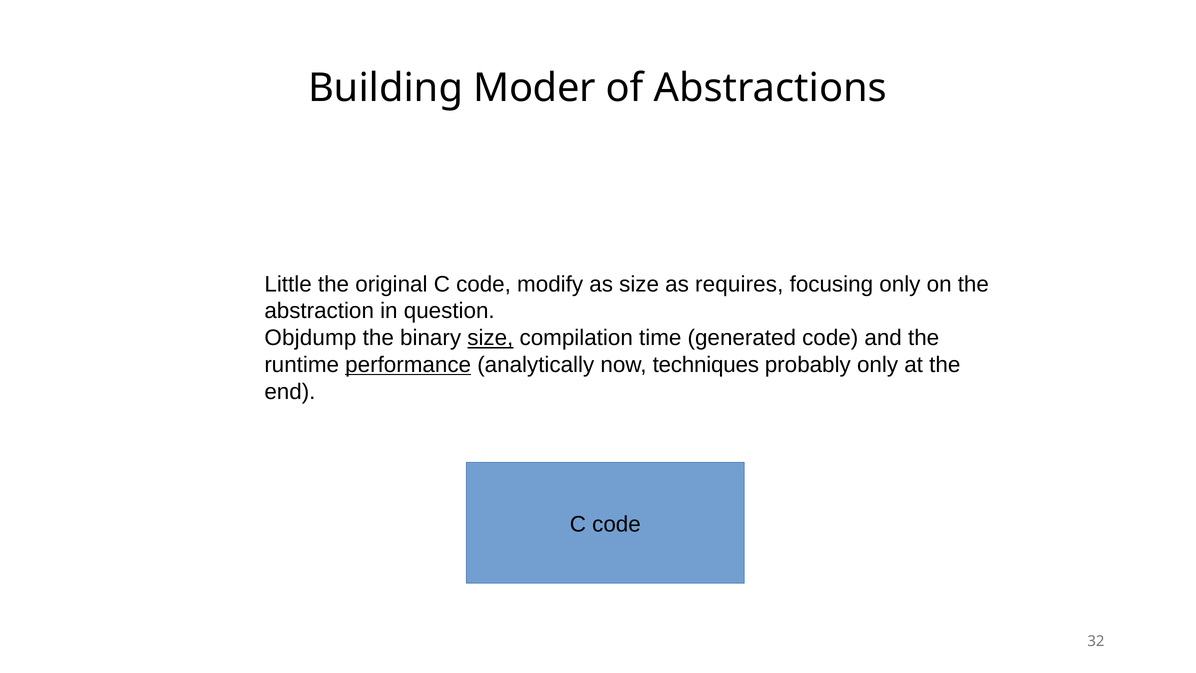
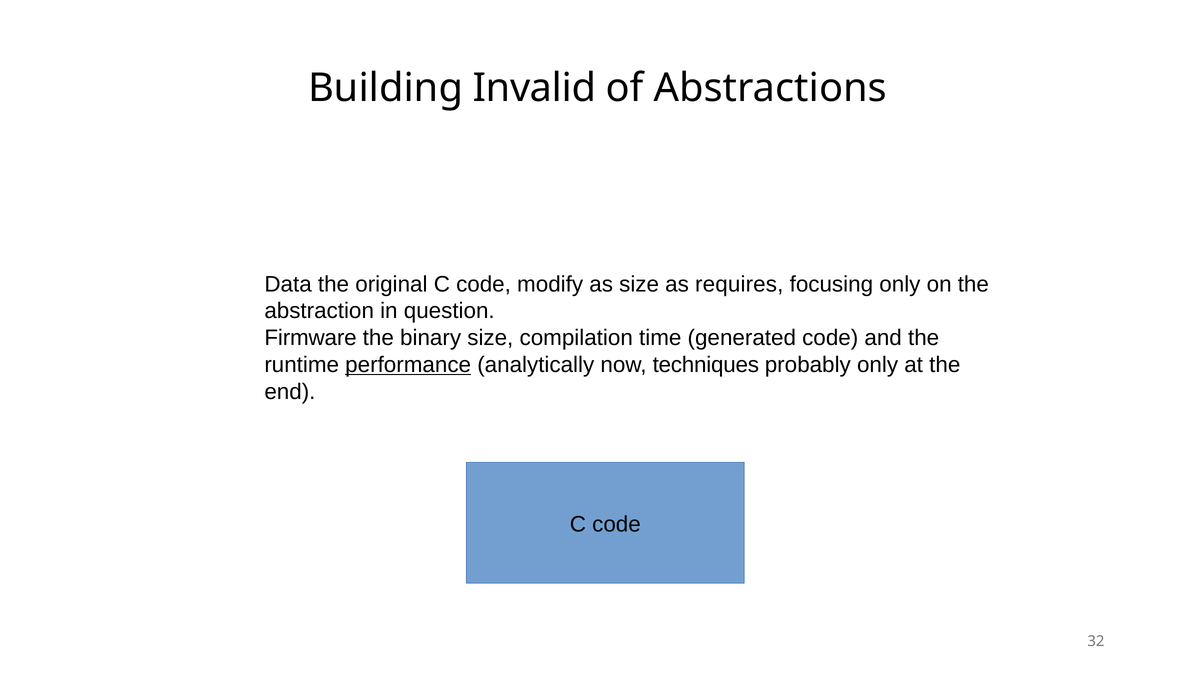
Moder: Moder -> Invalid
Little: Little -> Data
Objdump: Objdump -> Firmware
size at (490, 338) underline: present -> none
